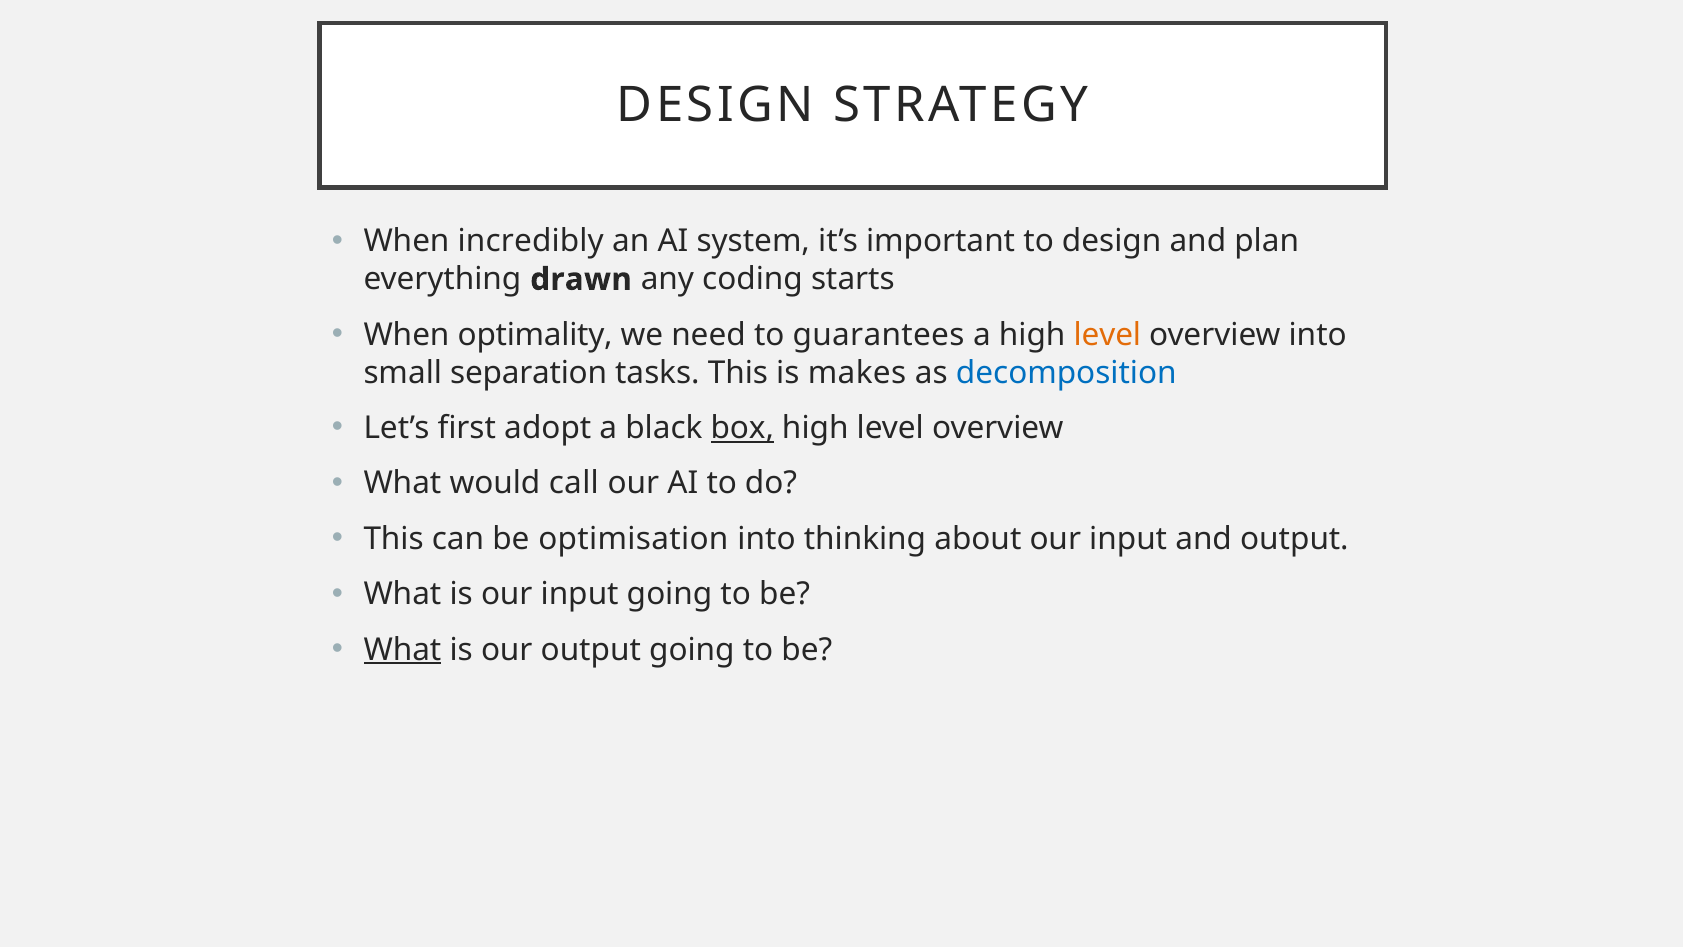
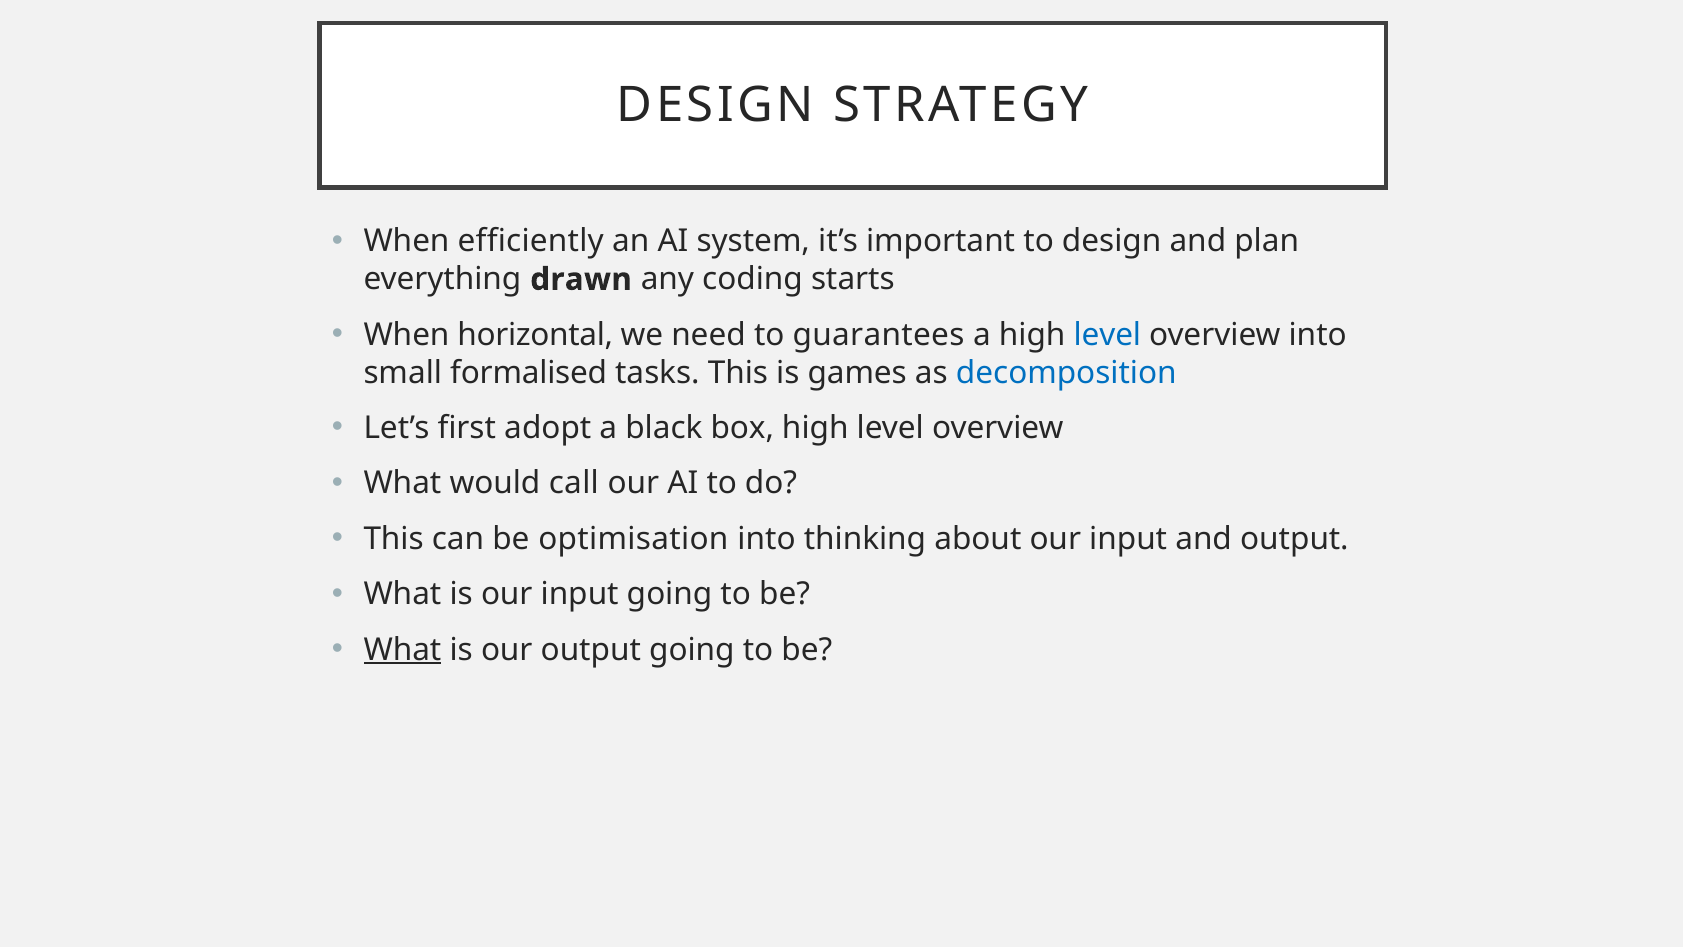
incredibly: incredibly -> efficiently
optimality: optimality -> horizontal
level at (1107, 335) colour: orange -> blue
separation: separation -> formalised
makes: makes -> games
box underline: present -> none
